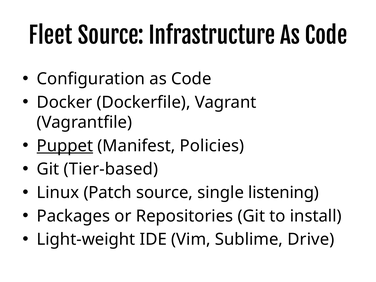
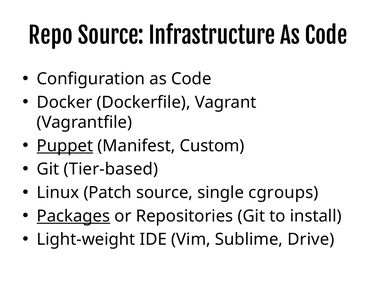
Fleet: Fleet -> Repo
Policies: Policies -> Custom
listening: listening -> cgroups
Packages underline: none -> present
